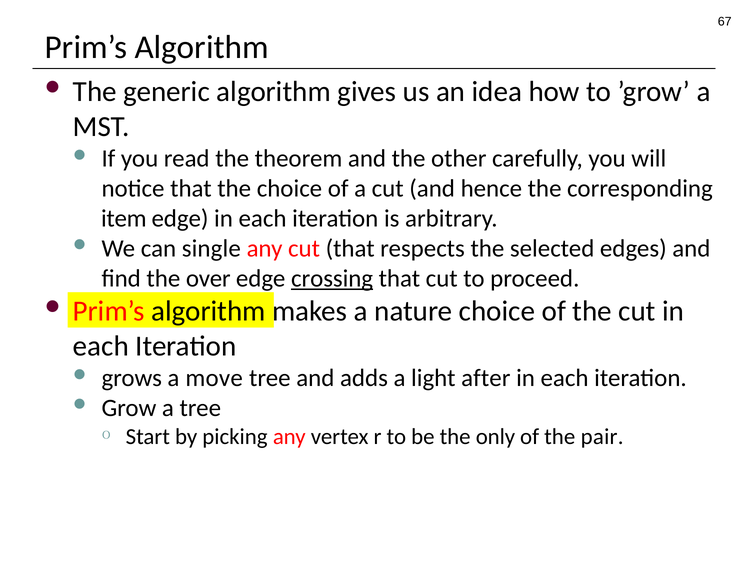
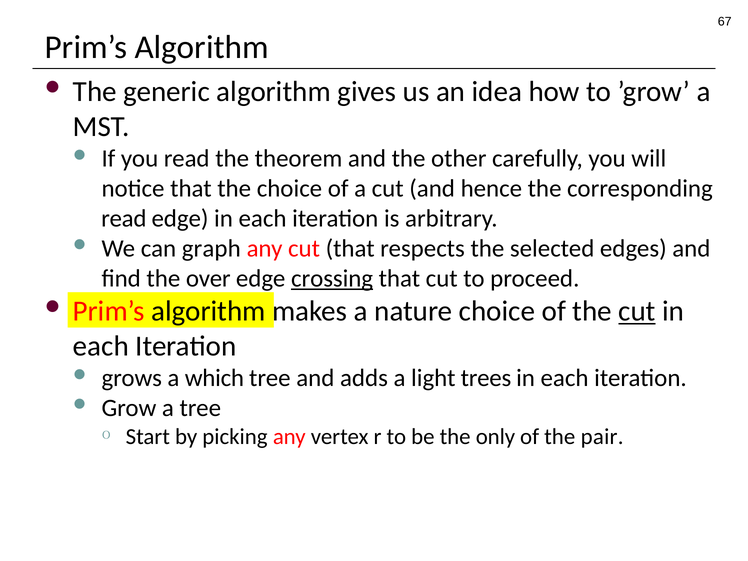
item at (124, 219): item -> read
single: single -> graph
cut at (637, 311) underline: none -> present
move: move -> which
after: after -> trees
